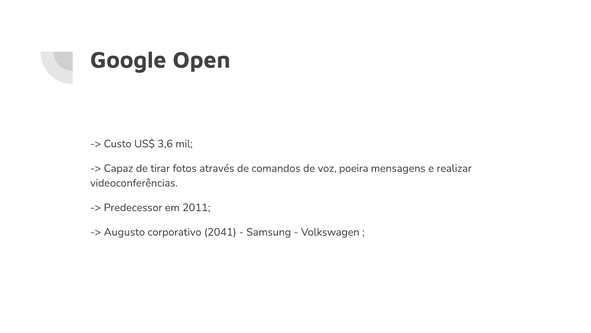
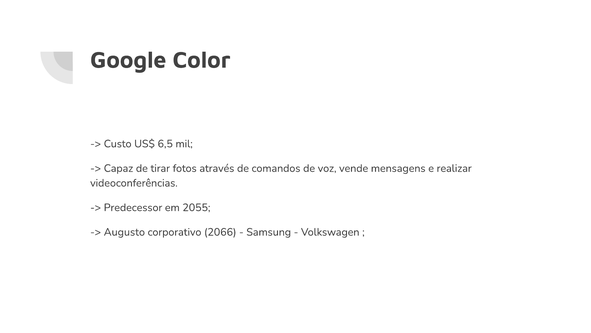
Open: Open -> Color
3,6: 3,6 -> 6,5
poeira: poeira -> vende
2011: 2011 -> 2055
2041: 2041 -> 2066
